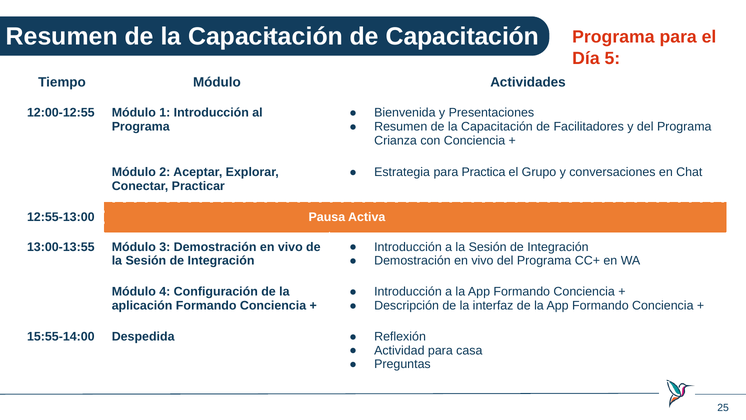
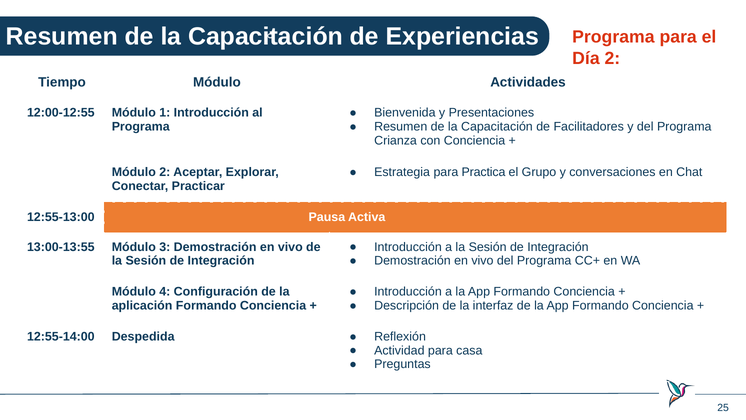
de Capacitación: Capacitación -> Experiencias
Día 5: 5 -> 2
15:55-14:00: 15:55-14:00 -> 12:55-14:00
